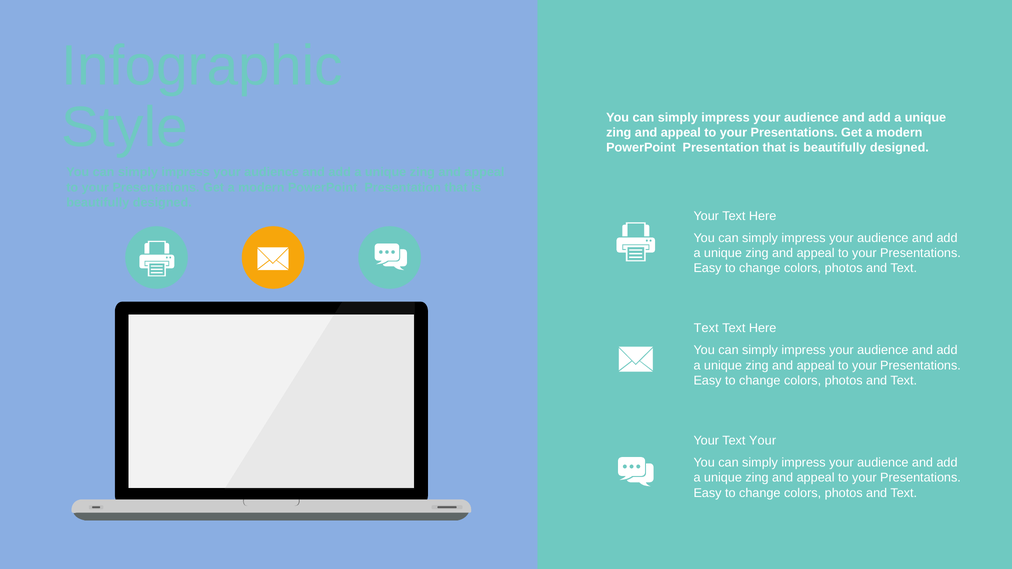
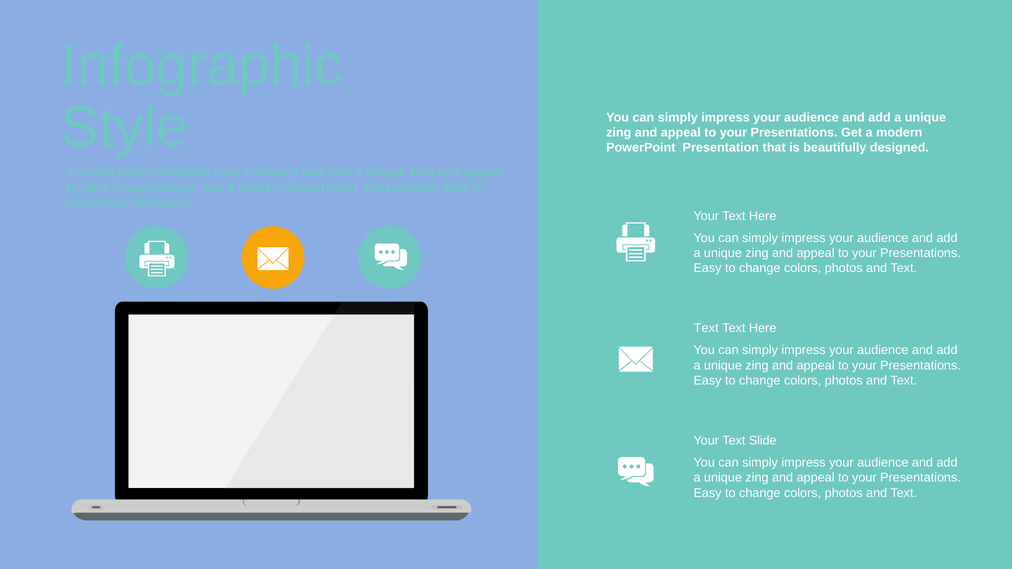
Your Text Your: Your -> Slide
